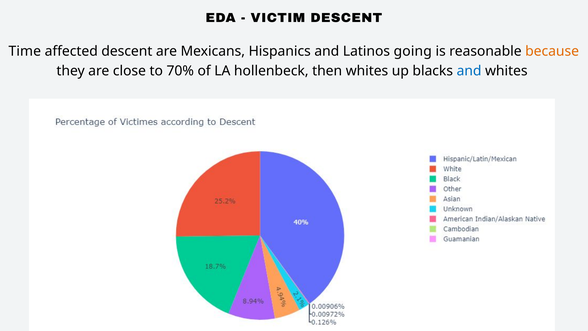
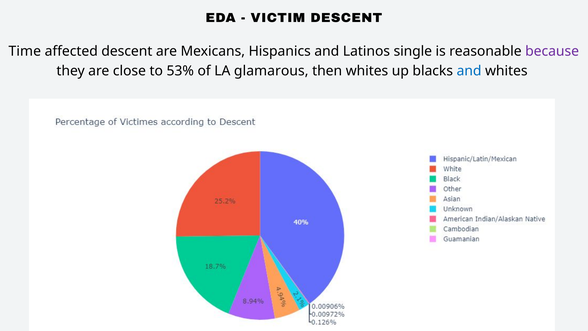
going: going -> single
because colour: orange -> purple
70%: 70% -> 53%
hollenbeck: hollenbeck -> glamarous
